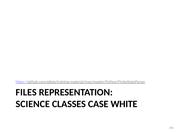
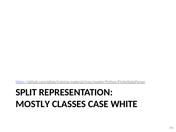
FILES: FILES -> SPLIT
SCIENCE: SCIENCE -> MOSTLY
